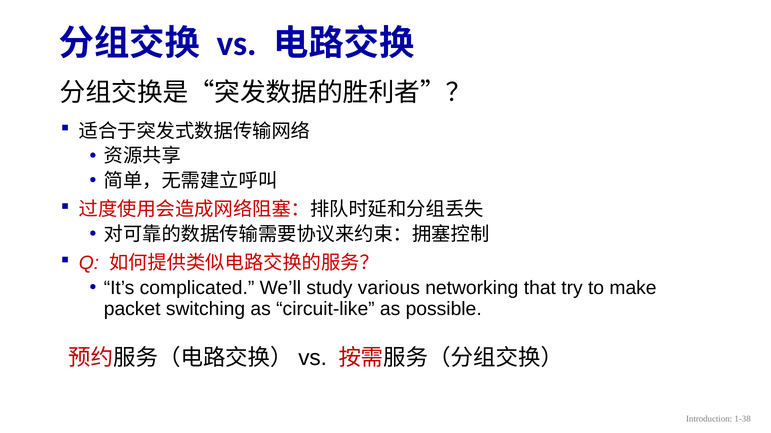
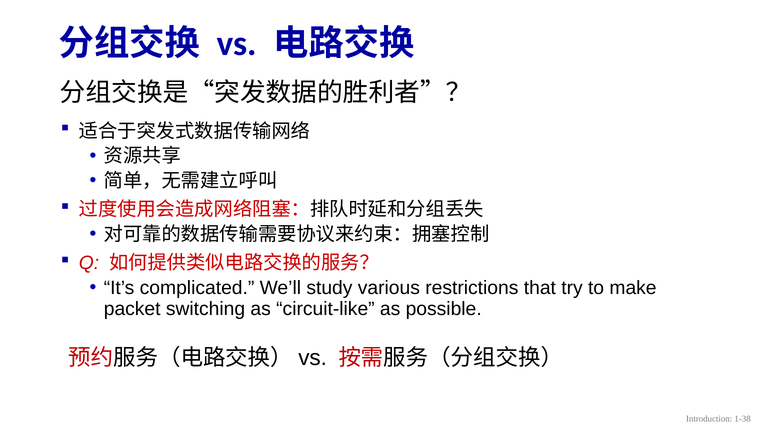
networking: networking -> restrictions
